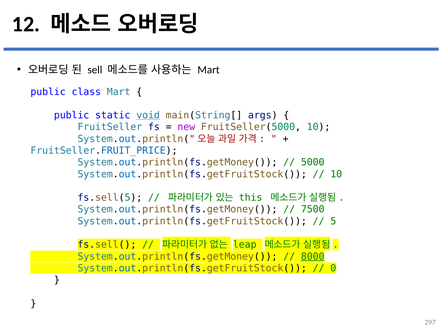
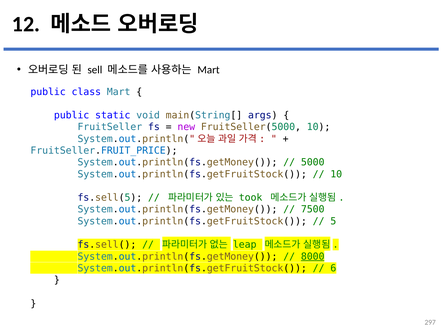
void underline: present -> none
this: this -> took
0: 0 -> 6
